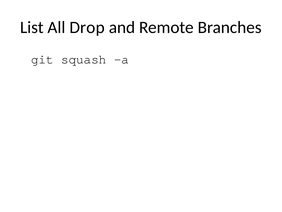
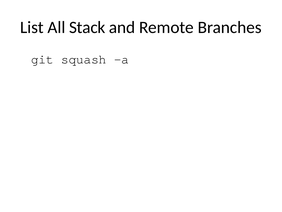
Drop: Drop -> Stack
